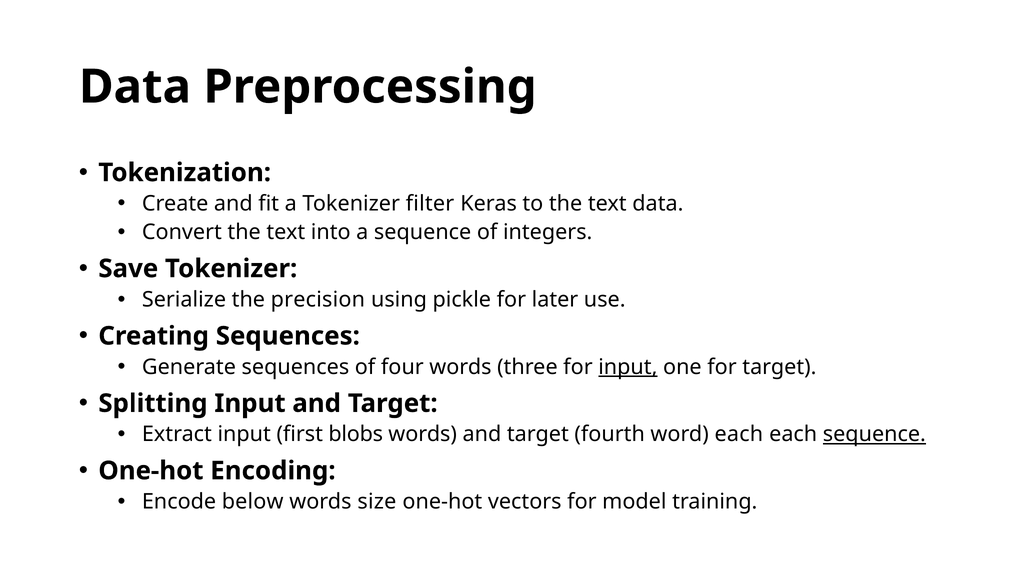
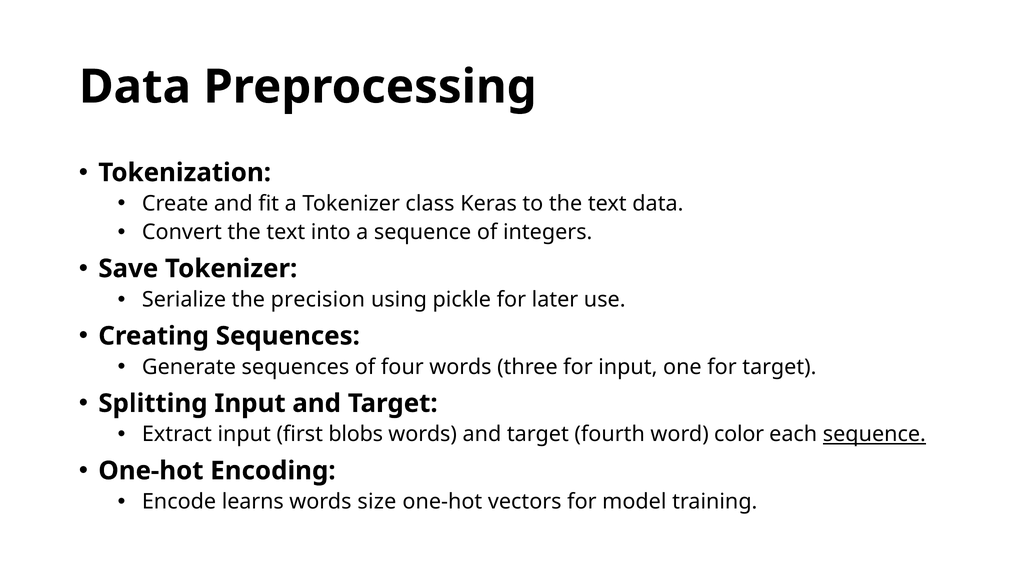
filter: filter -> class
input at (628, 367) underline: present -> none
word each: each -> color
below: below -> learns
